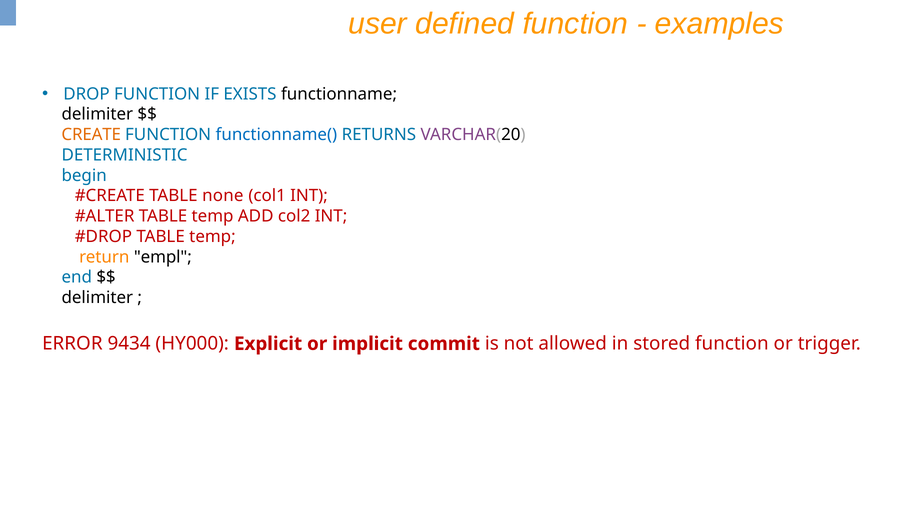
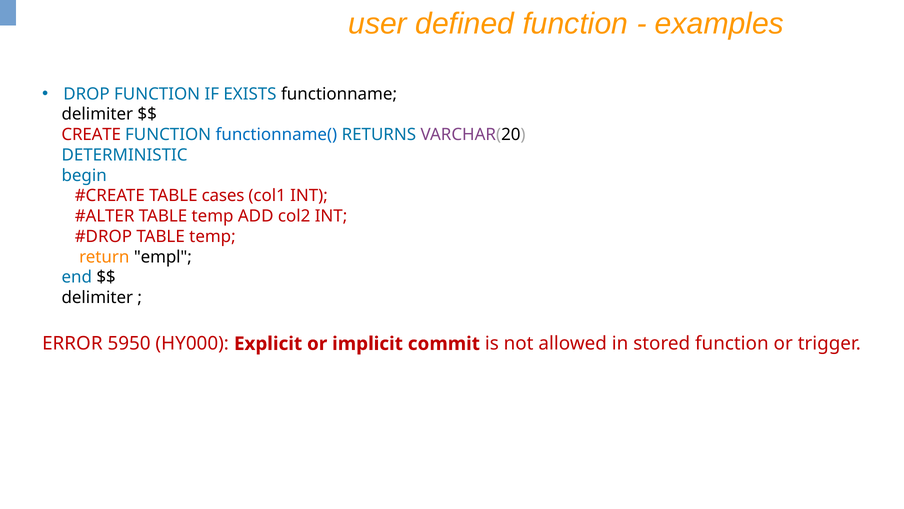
CREATE colour: orange -> red
none: none -> cases
9434: 9434 -> 5950
